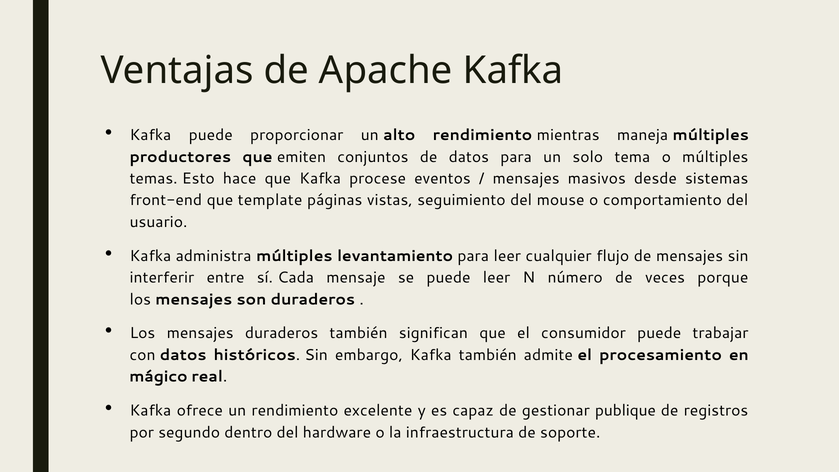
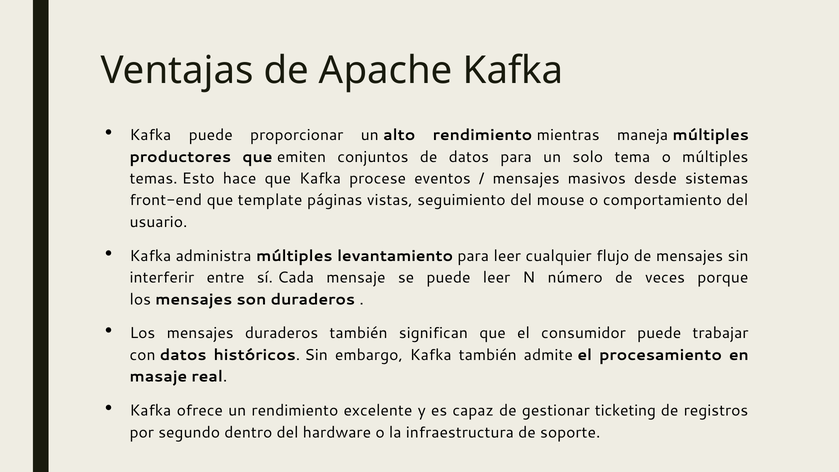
mágico: mágico -> masaje
publique: publique -> ticketing
